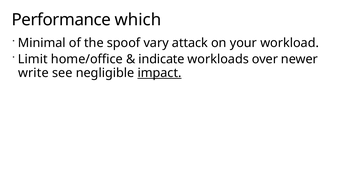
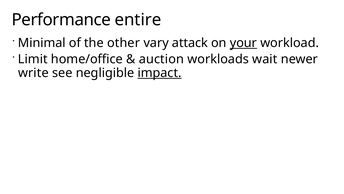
which: which -> entire
spoof: spoof -> other
your underline: none -> present
indicate: indicate -> auction
over: over -> wait
